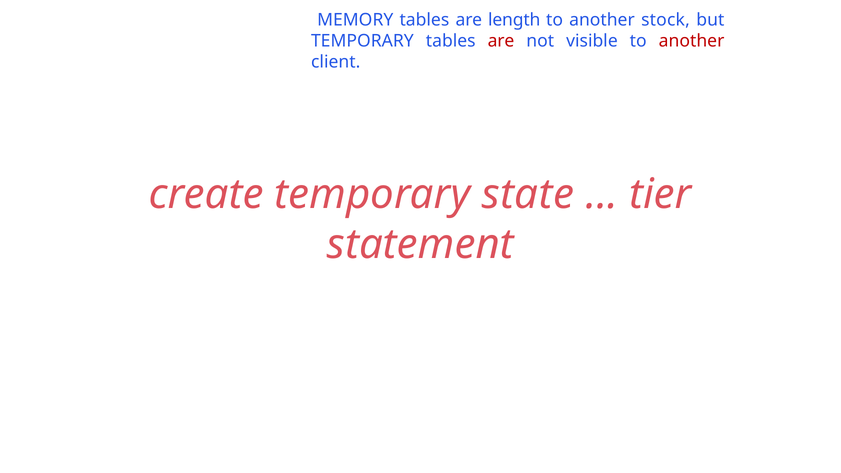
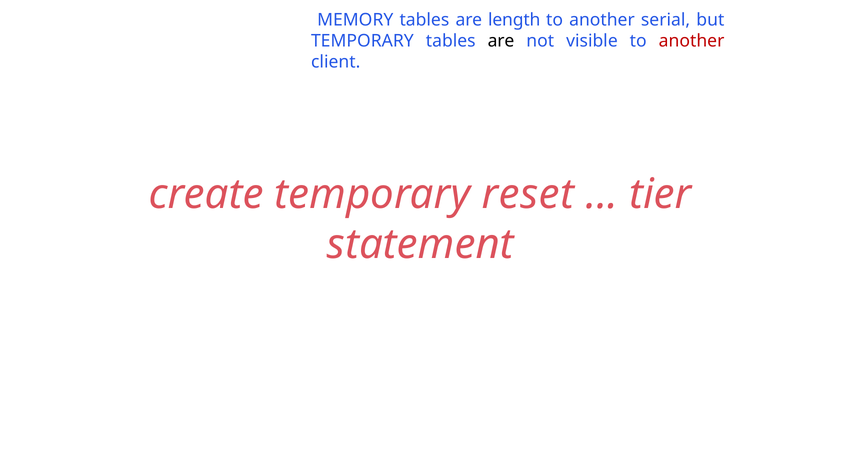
stock: stock -> serial
are at (501, 41) colour: red -> black
state: state -> reset
